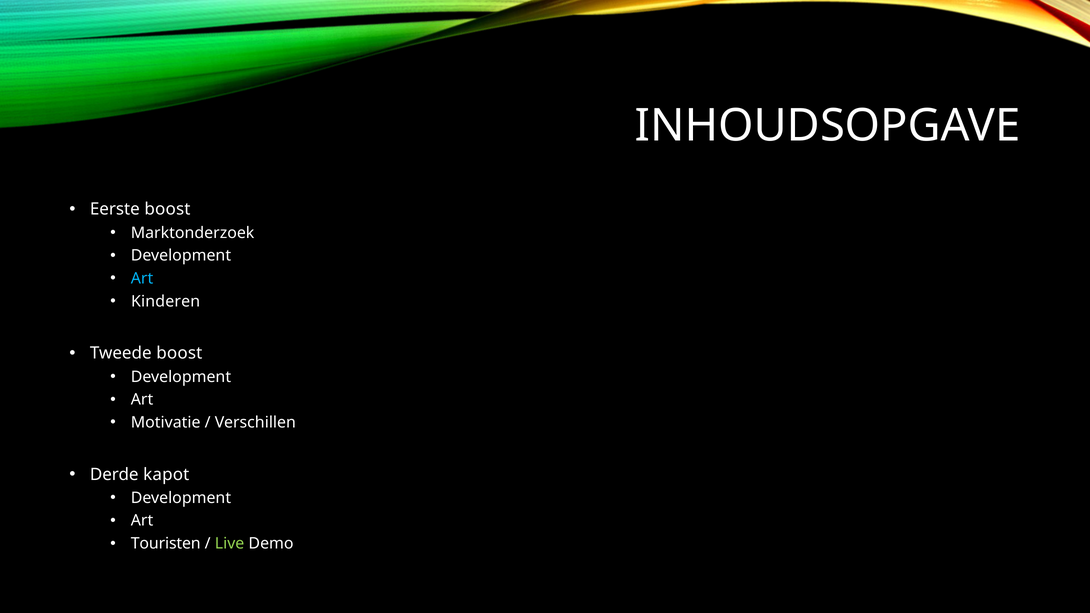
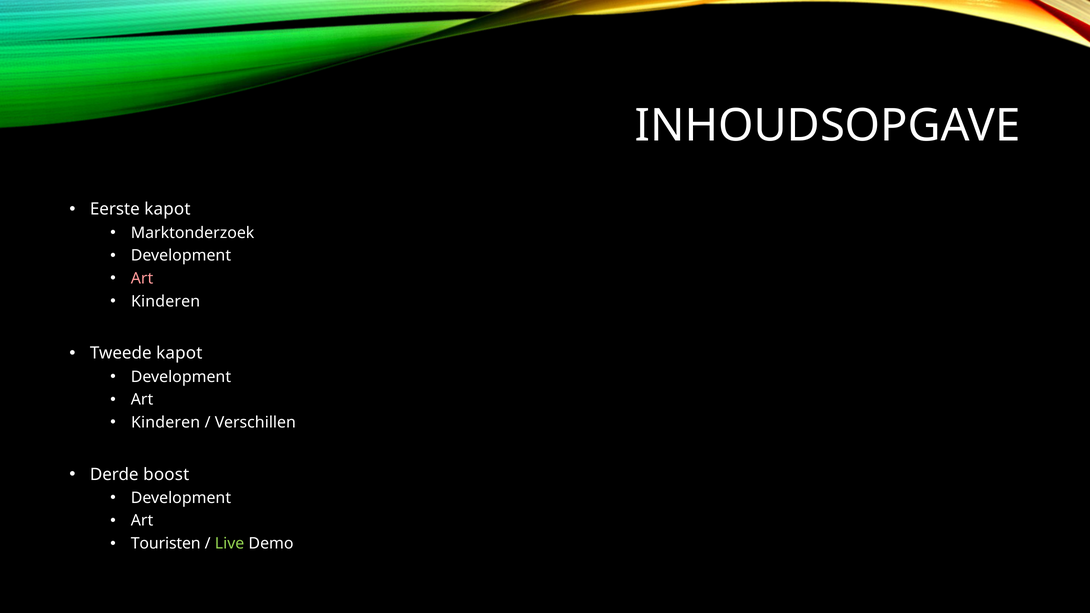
Eerste boost: boost -> kapot
Art at (142, 279) colour: light blue -> pink
Tweede boost: boost -> kapot
Motivatie at (166, 423): Motivatie -> Kinderen
kapot: kapot -> boost
